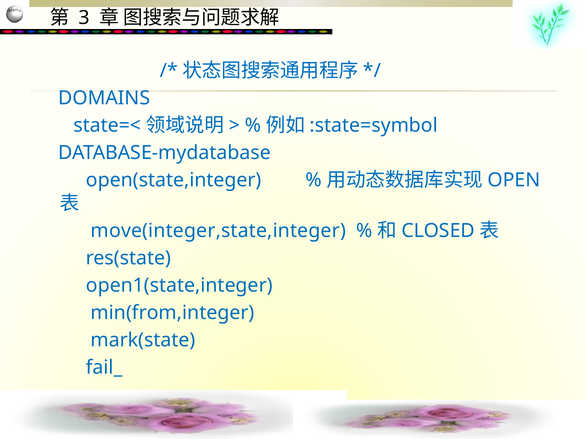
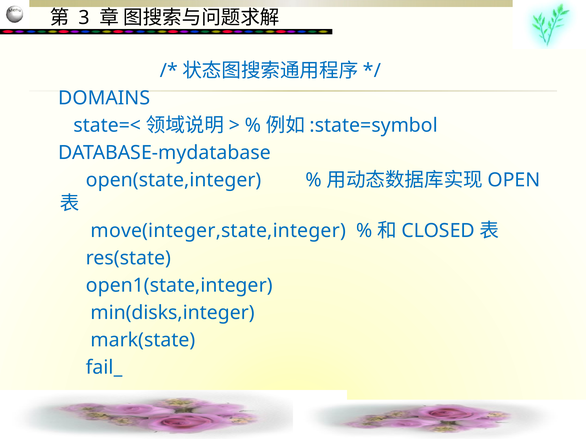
min(from,integer: min(from,integer -> min(disks,integer
